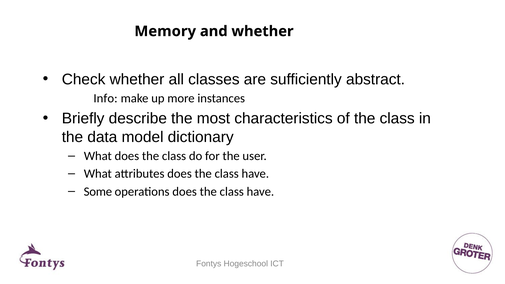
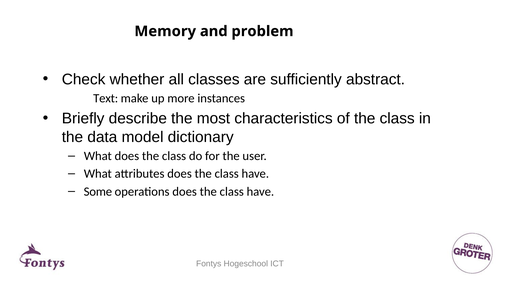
and whether: whether -> problem
Info: Info -> Text
